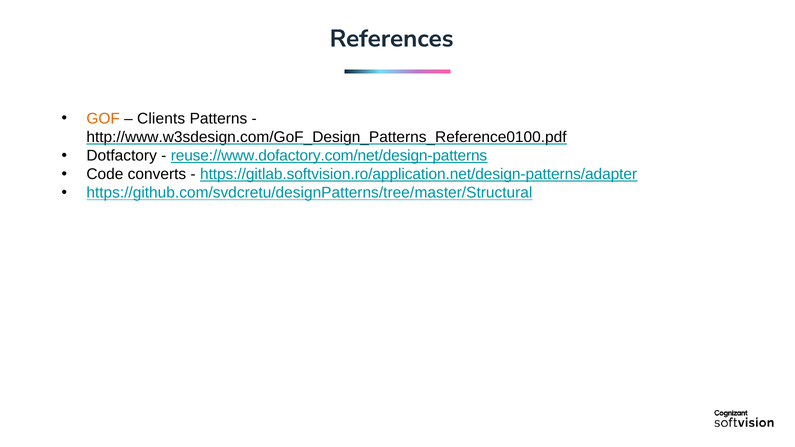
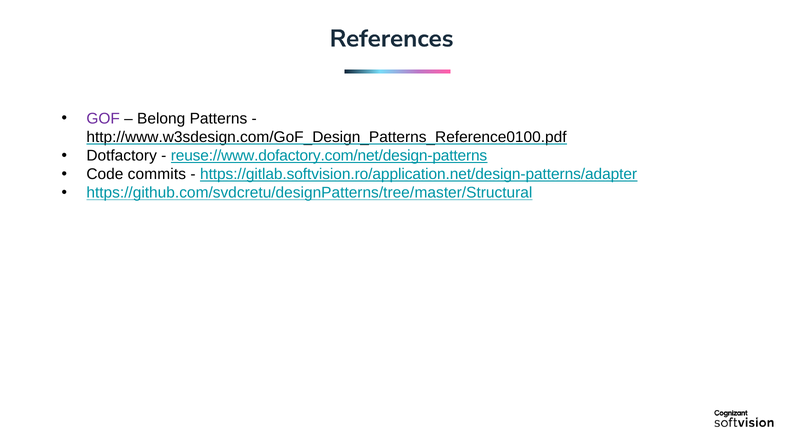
GOF colour: orange -> purple
Clients: Clients -> Belong
converts: converts -> commits
